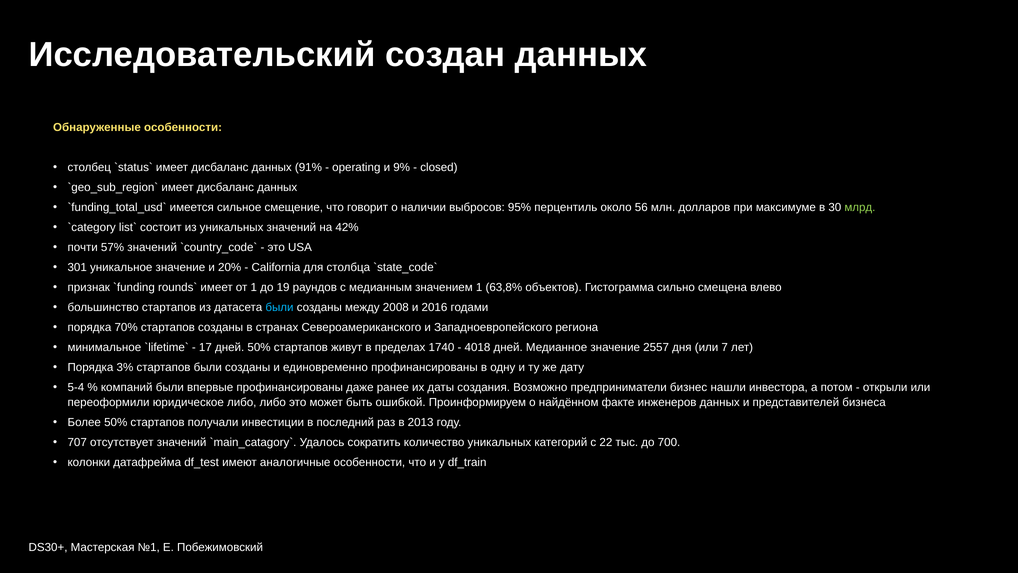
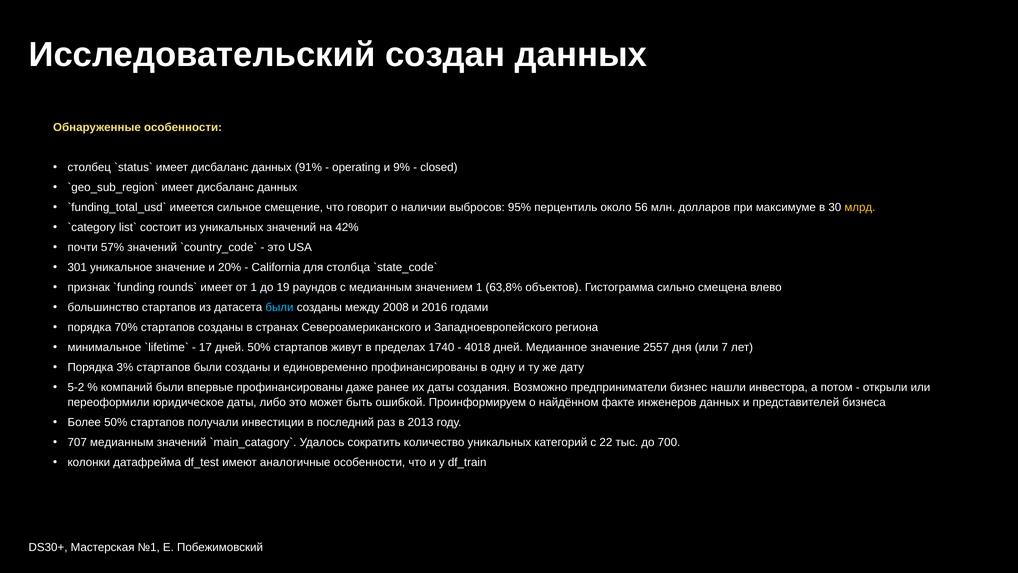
млрд colour: light green -> yellow
5-4: 5-4 -> 5-2
юридическое либо: либо -> даты
707 отсутствует: отсутствует -> медианным
